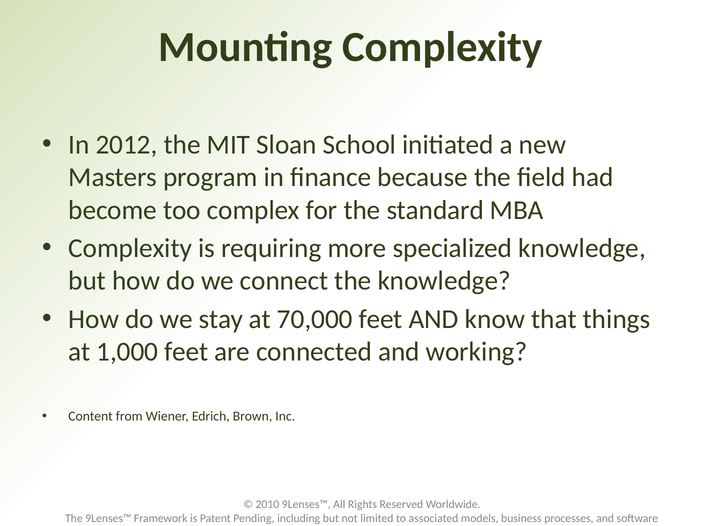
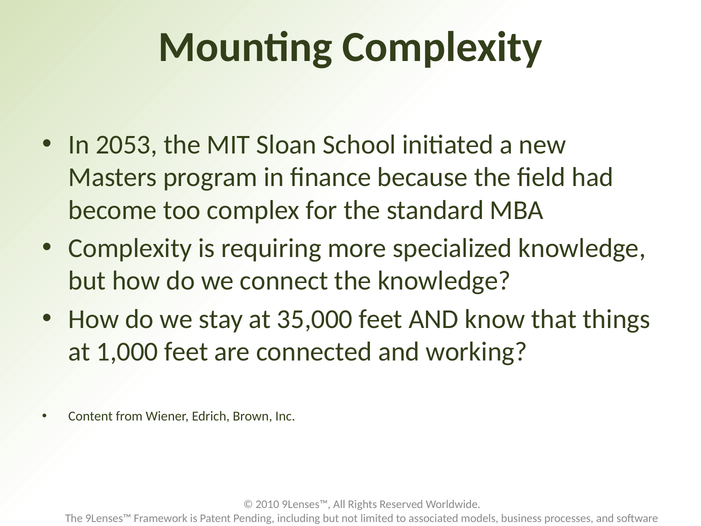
2012: 2012 -> 2053
70,000: 70,000 -> 35,000
